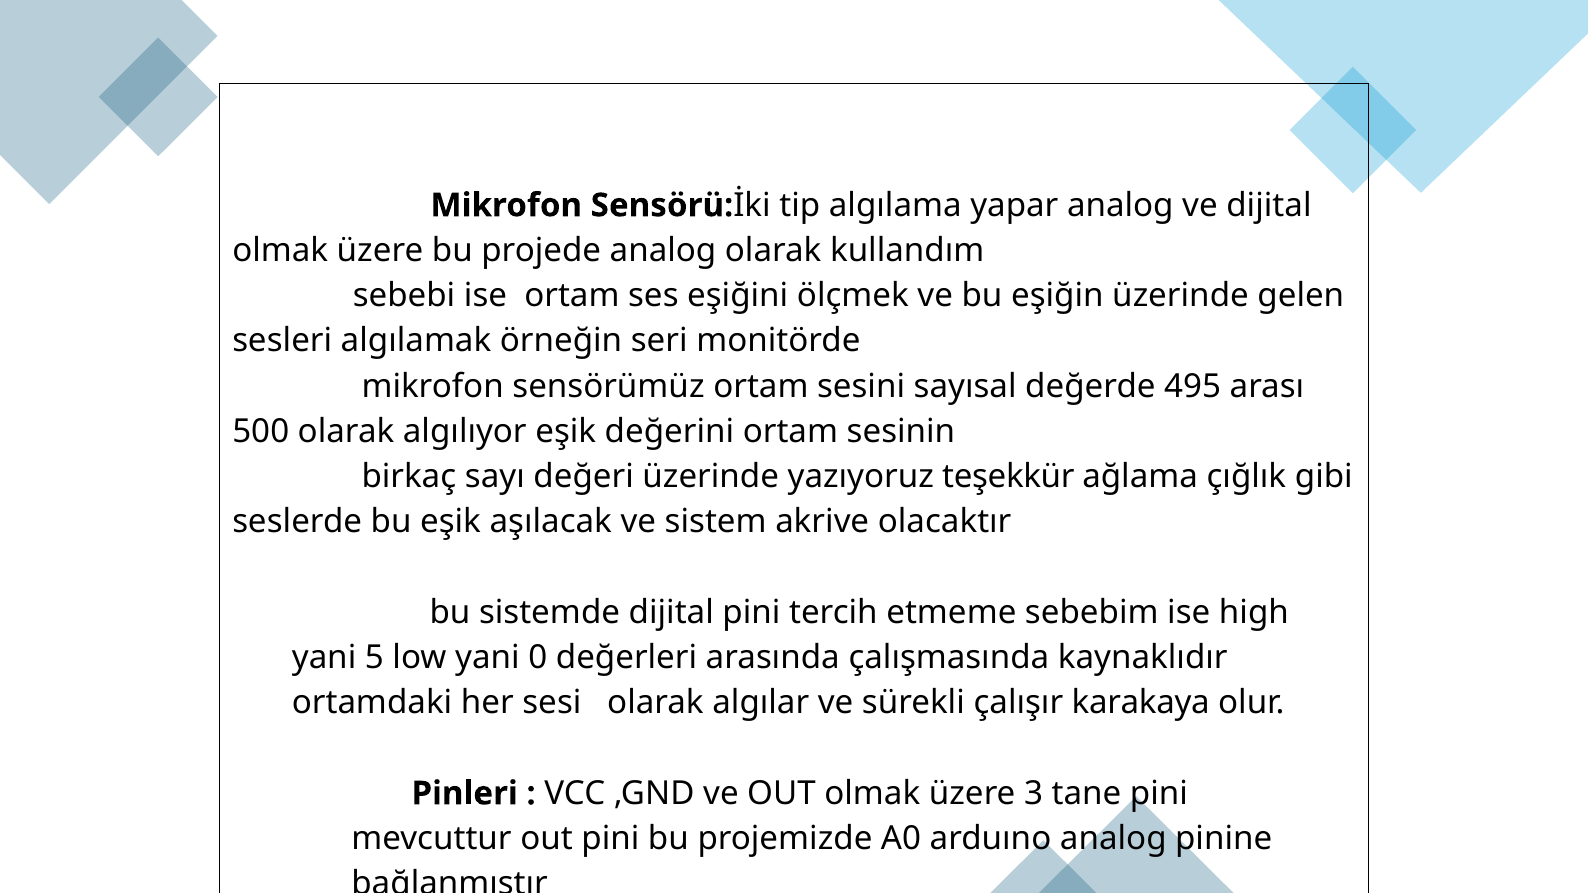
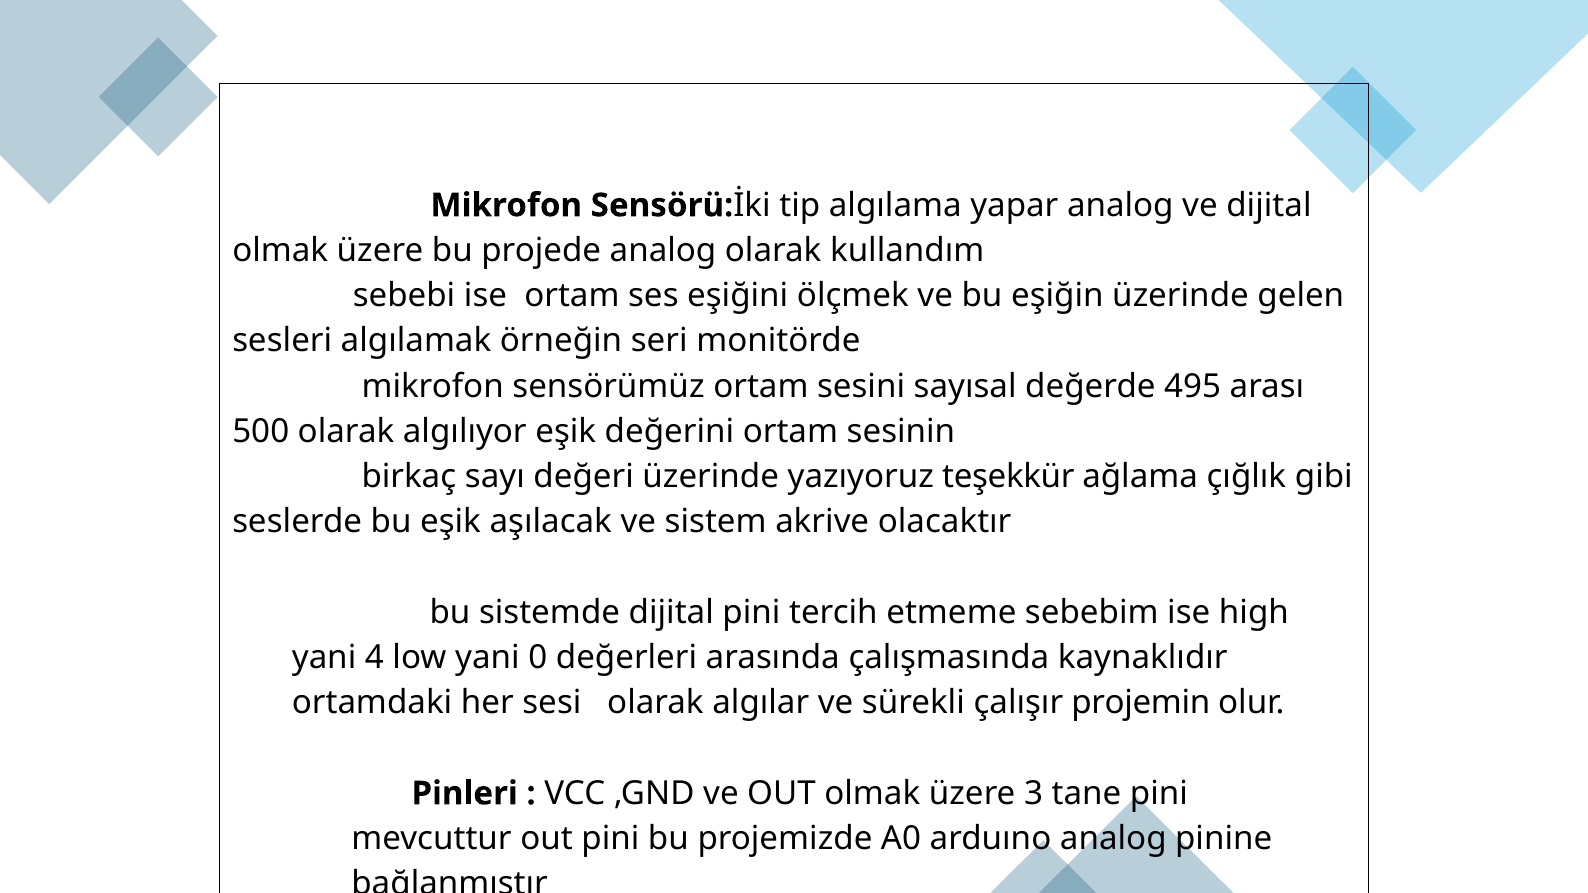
5: 5 -> 4
karakaya: karakaya -> projemin
